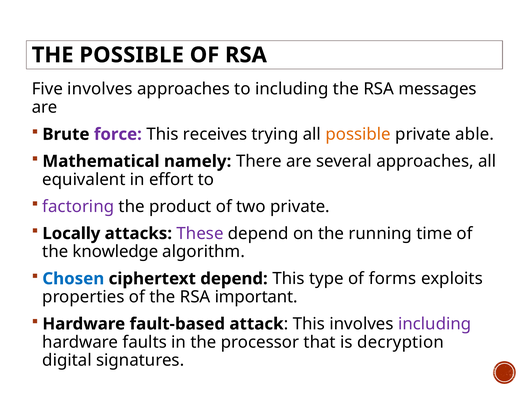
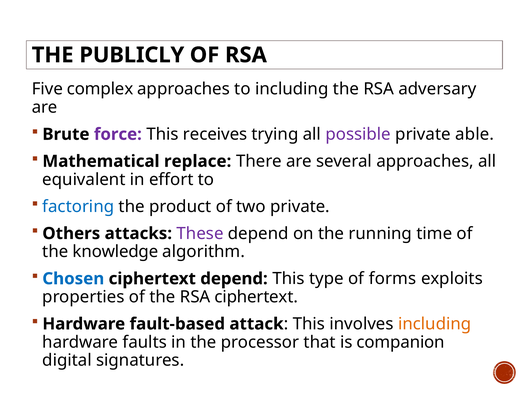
THE POSSIBLE: POSSIBLE -> PUBLICLY
Five involves: involves -> complex
messages: messages -> adversary
possible at (358, 135) colour: orange -> purple
namely: namely -> replace
factoring colour: purple -> blue
Locally: Locally -> Others
RSA important: important -> ciphertext
including at (435, 325) colour: purple -> orange
decryption: decryption -> companion
